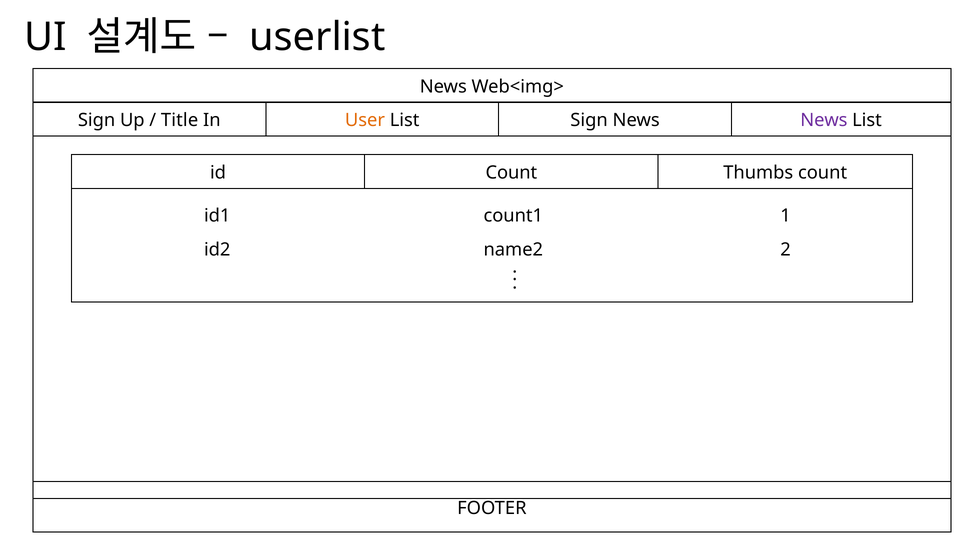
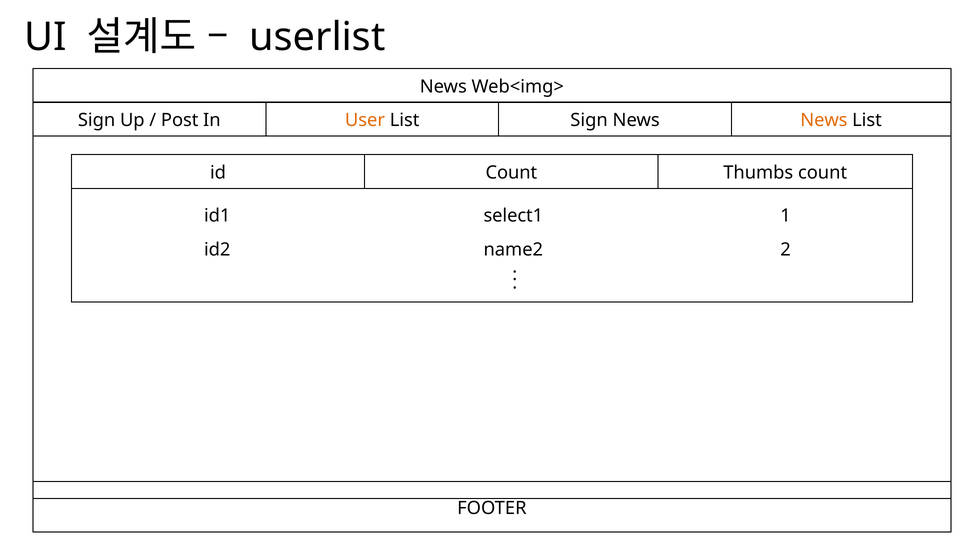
Title: Title -> Post
News at (824, 120) colour: purple -> orange
count1: count1 -> select1
